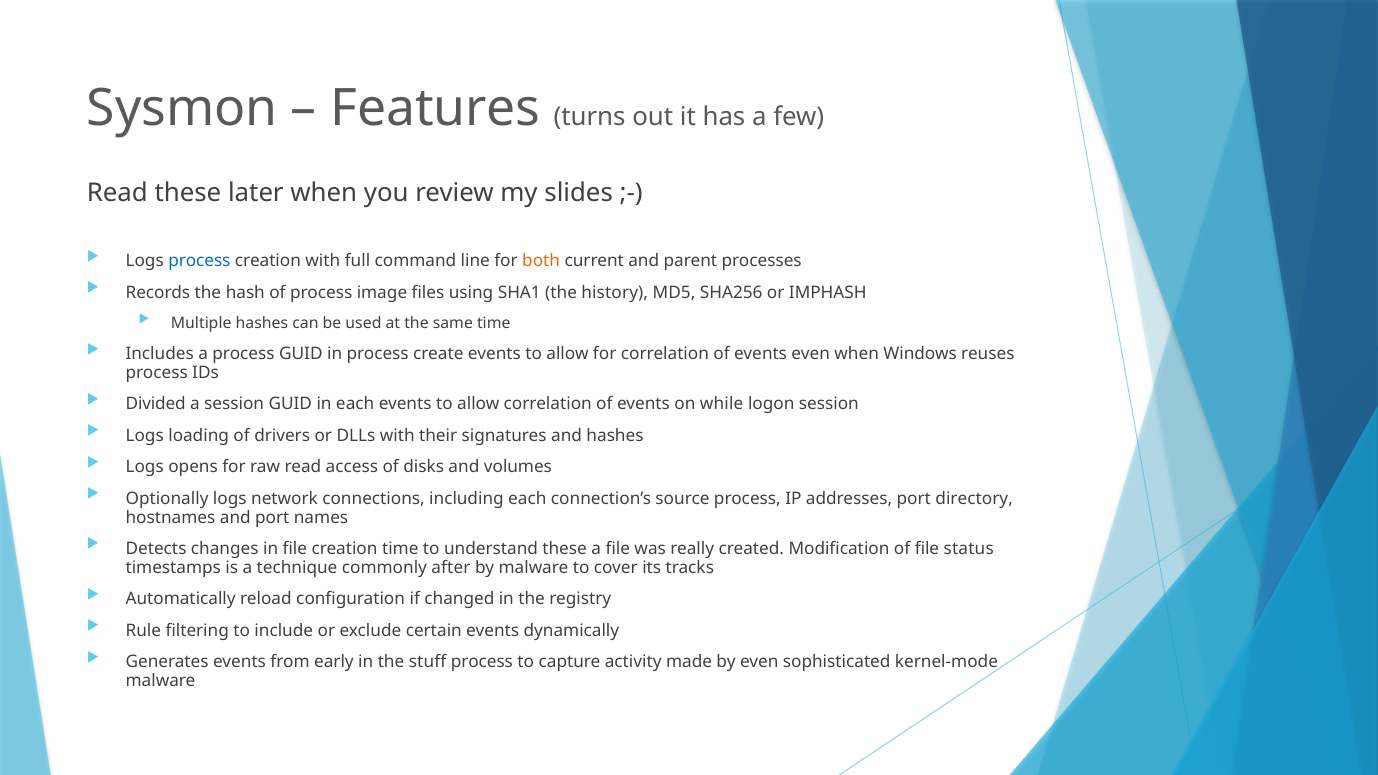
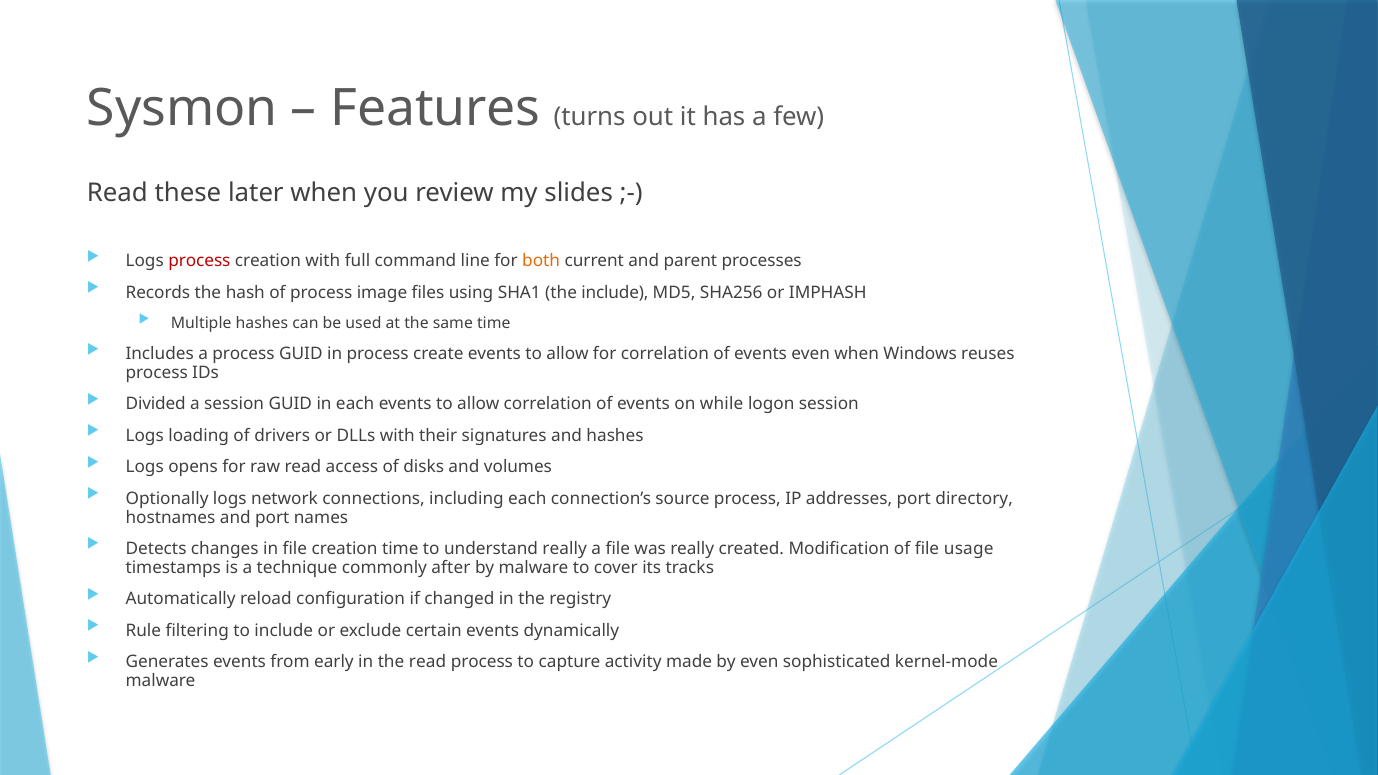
process at (199, 261) colour: blue -> red
the history: history -> include
understand these: these -> really
status: status -> usage
the stuff: stuff -> read
